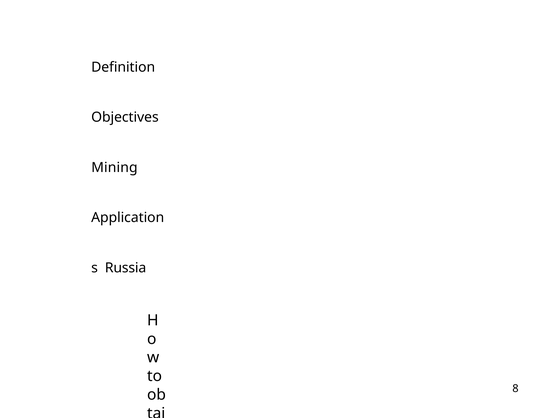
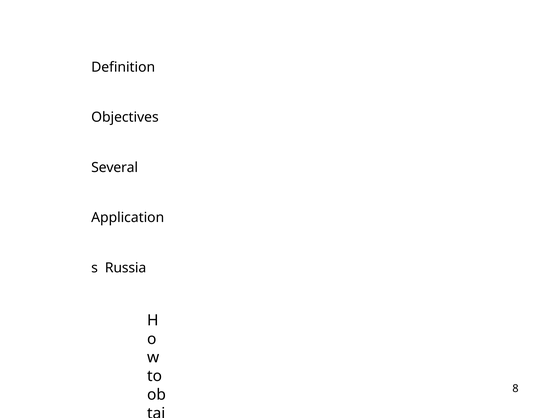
Mining: Mining -> Several
